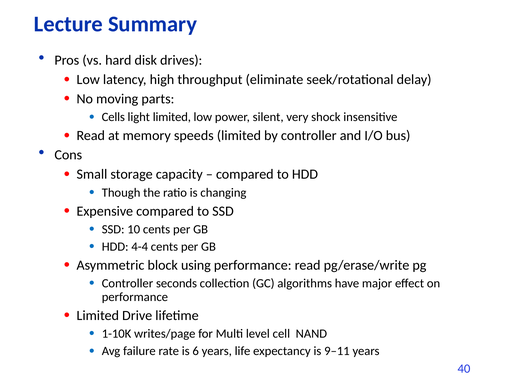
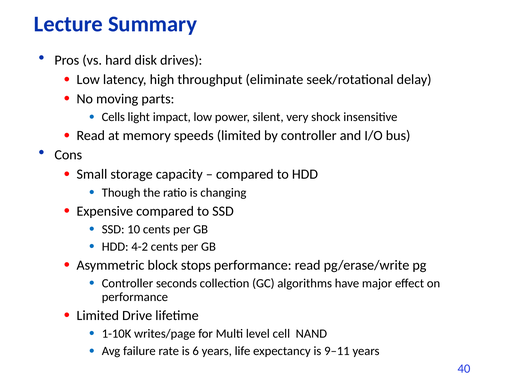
light limited: limited -> impact
4-4: 4-4 -> 4-2
using: using -> stops
